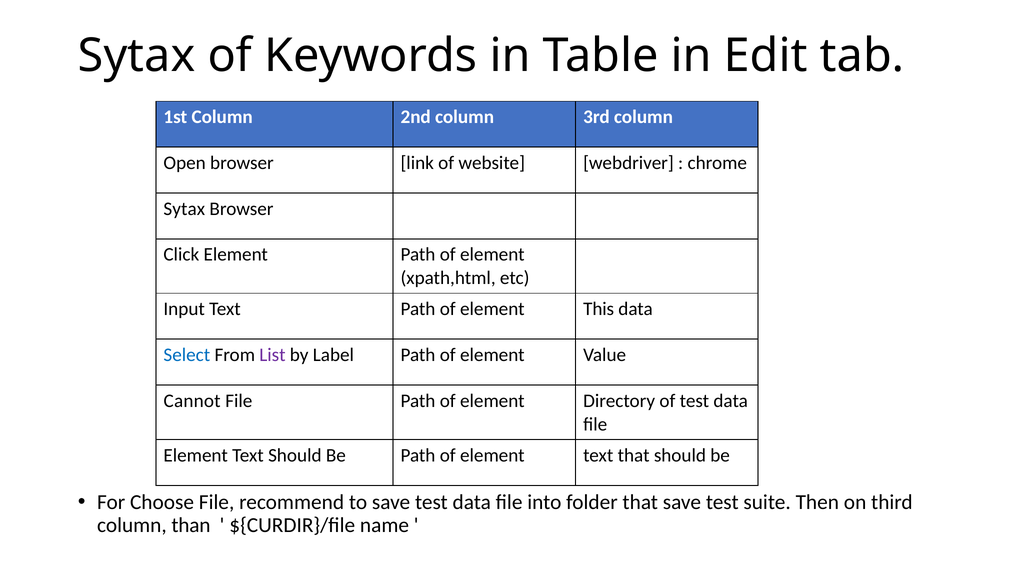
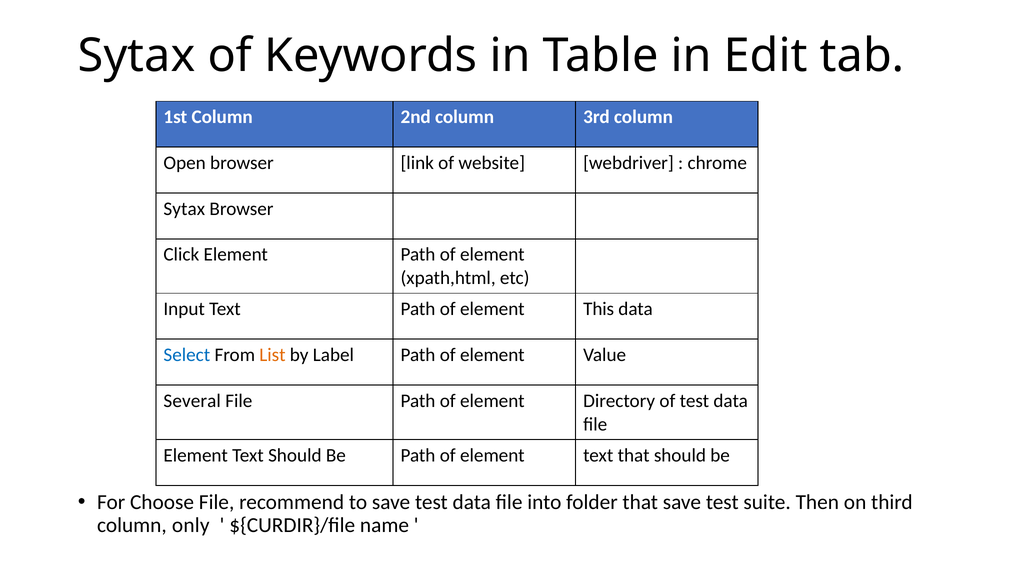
List colour: purple -> orange
Cannot: Cannot -> Several
than: than -> only
